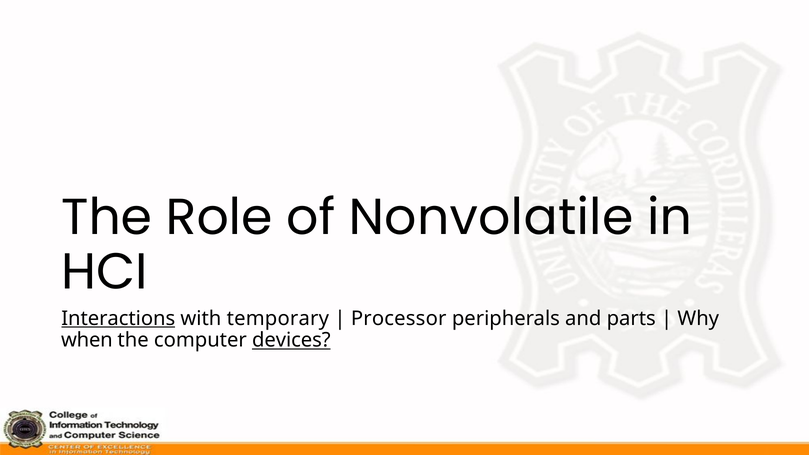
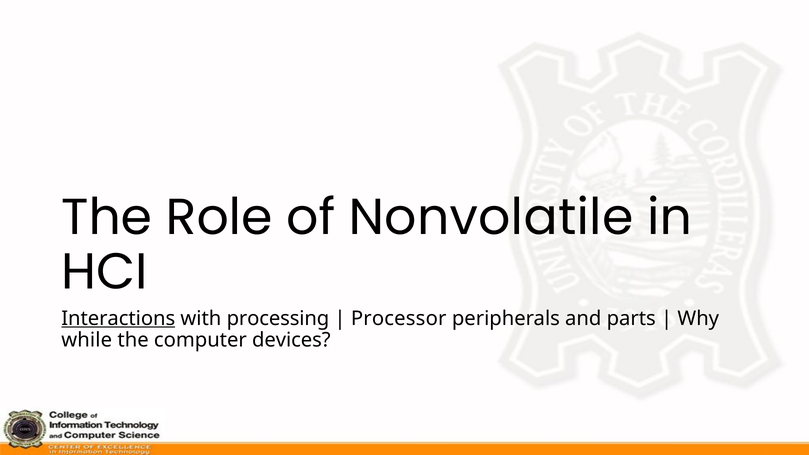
temporary: temporary -> processing
when: when -> while
devices underline: present -> none
